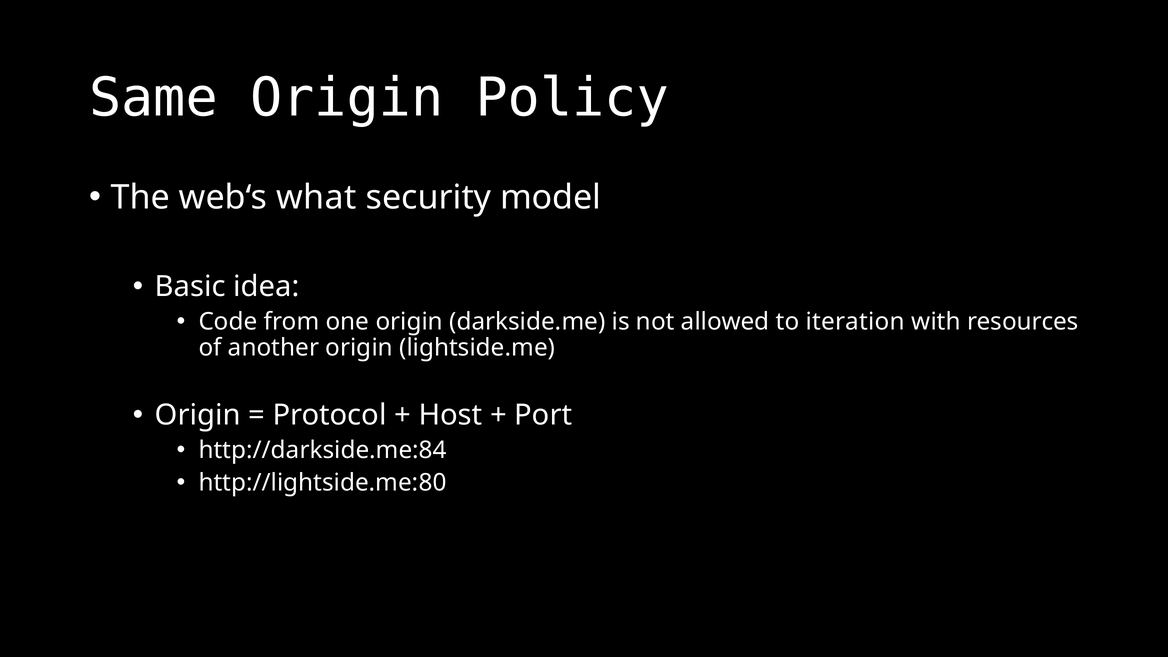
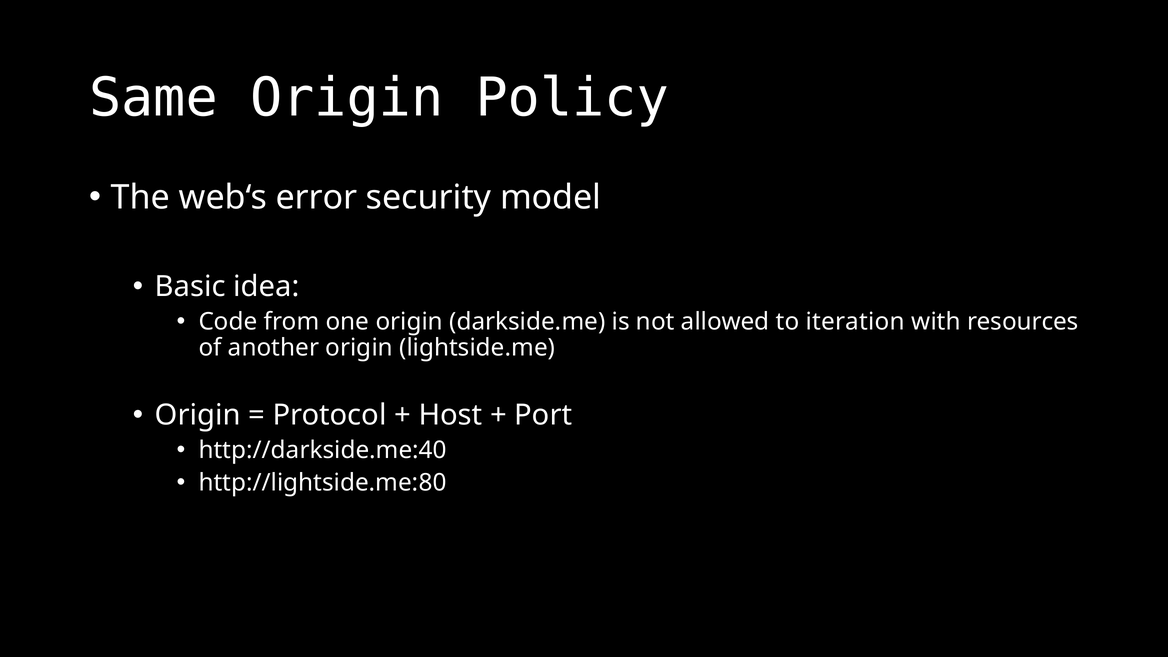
what: what -> error
http://darkside.me:84: http://darkside.me:84 -> http://darkside.me:40
